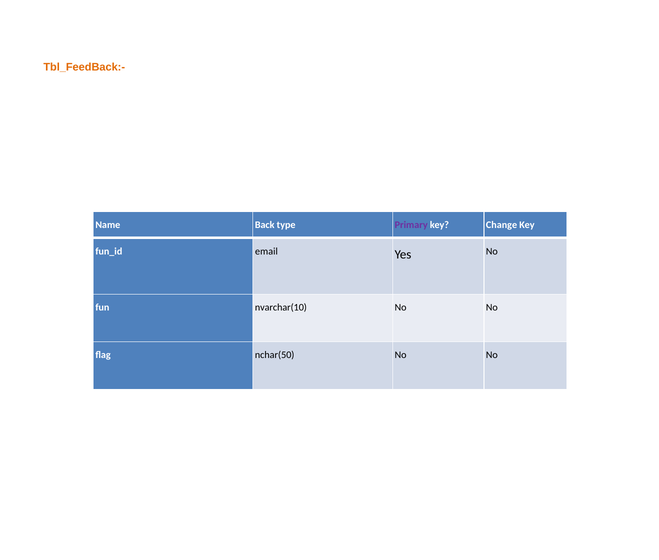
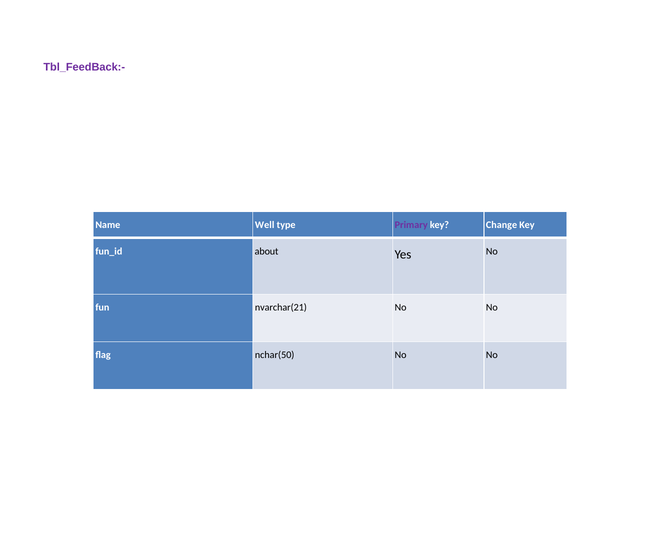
Tbl_FeedBack:- colour: orange -> purple
Back: Back -> Well
email: email -> about
nvarchar(10: nvarchar(10 -> nvarchar(21
